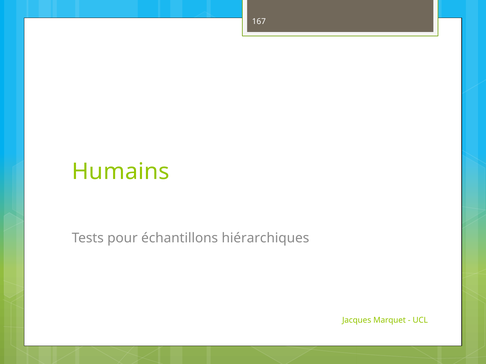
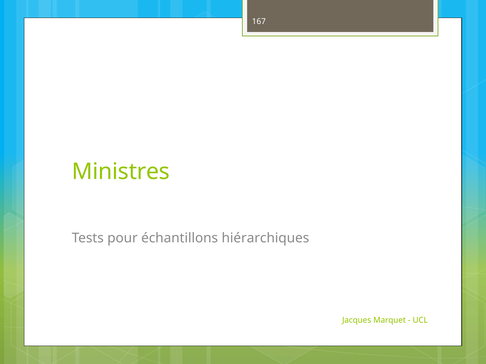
Humains: Humains -> Ministres
